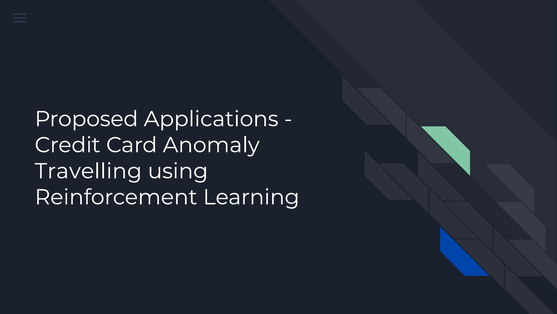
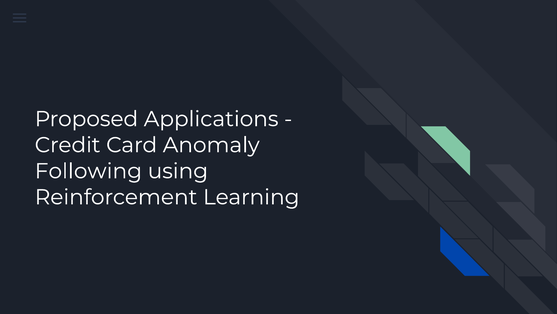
Travelling: Travelling -> Following
